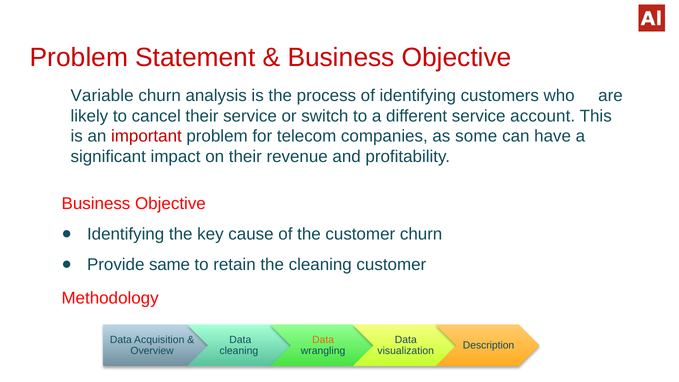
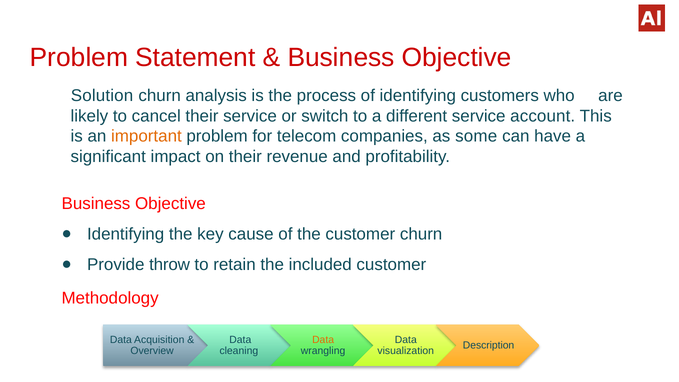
Variable: Variable -> Solution
important colour: red -> orange
same: same -> throw
the cleaning: cleaning -> included
